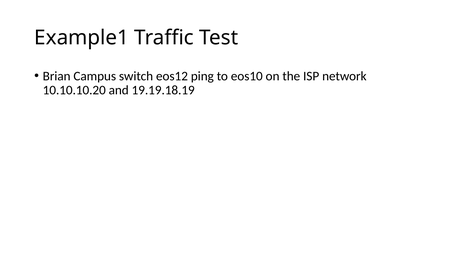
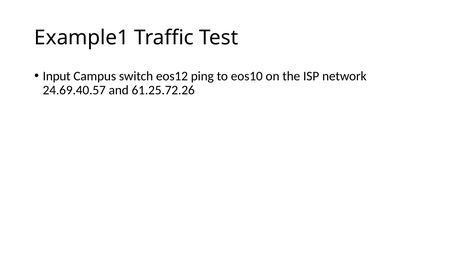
Brian: Brian -> Input
10.10.10.20: 10.10.10.20 -> 24.69.40.57
19.19.18.19: 19.19.18.19 -> 61.25.72.26
